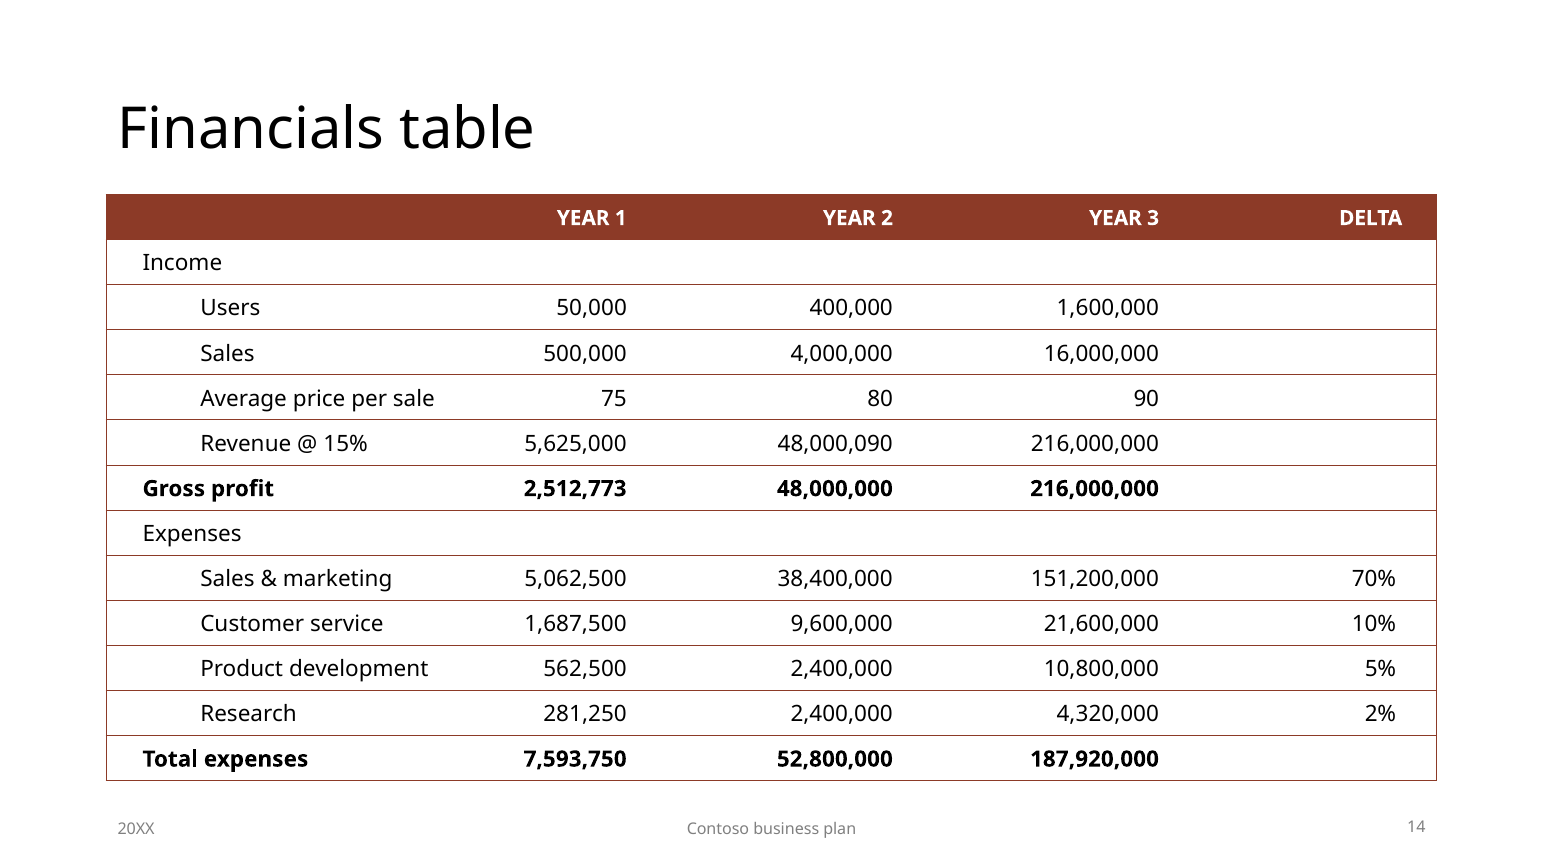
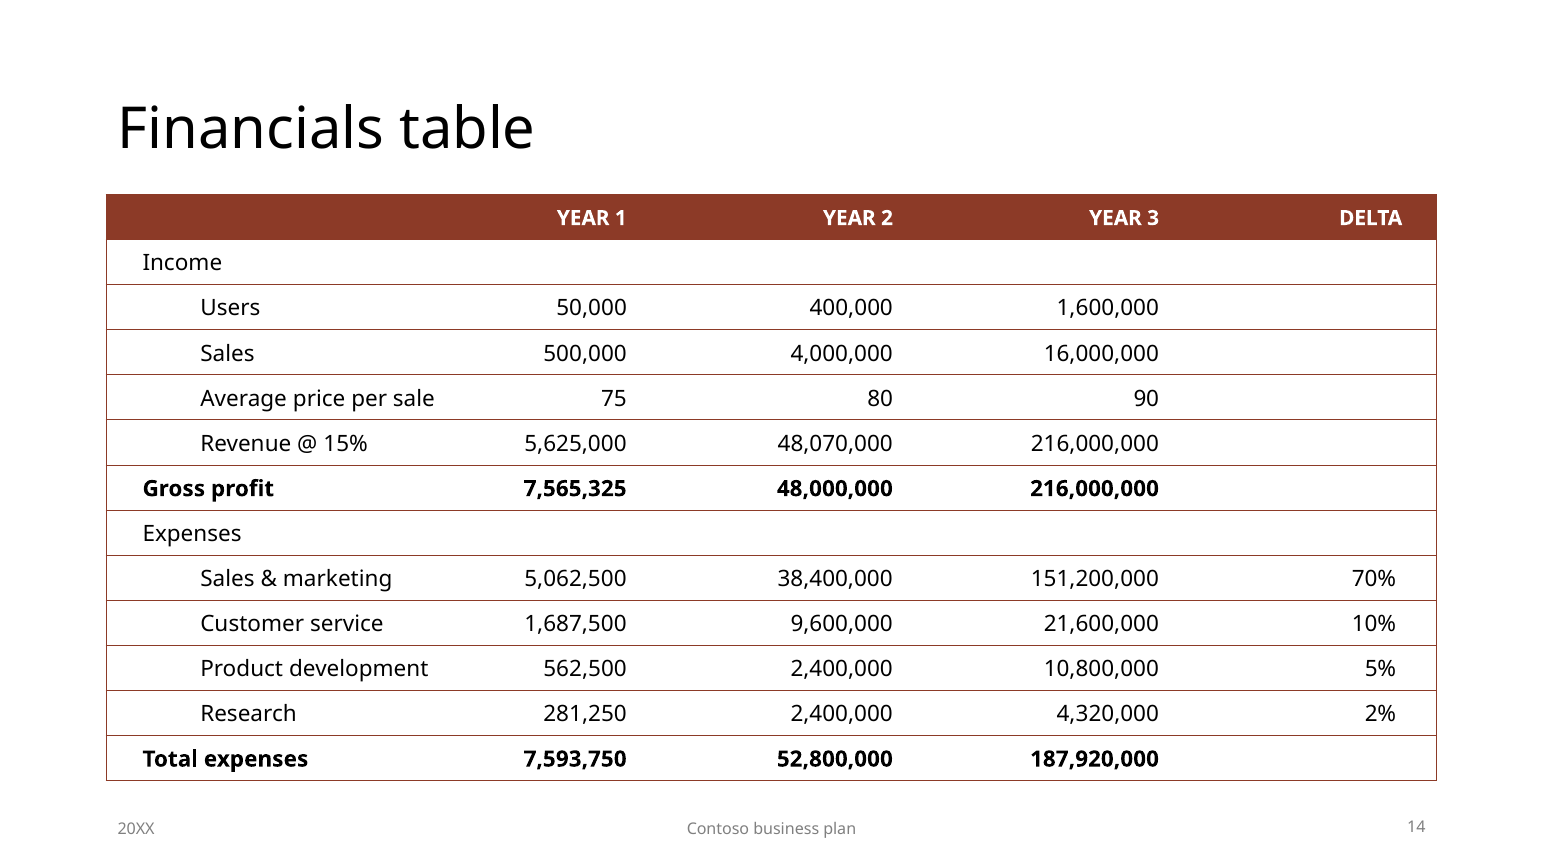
48,000,090: 48,000,090 -> 48,070,000
2,512,773: 2,512,773 -> 7,565,325
